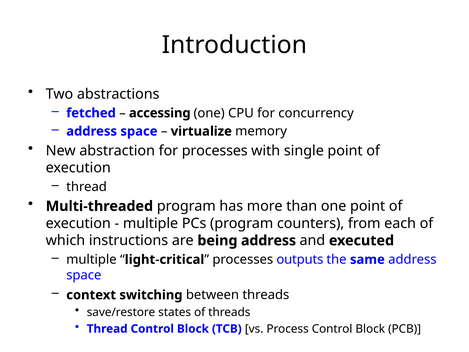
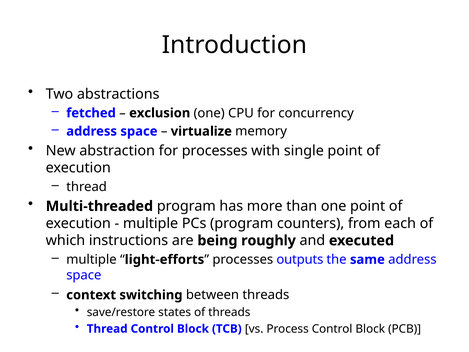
accessing: accessing -> exclusion
being address: address -> roughly
light-critical: light-critical -> light-efforts
